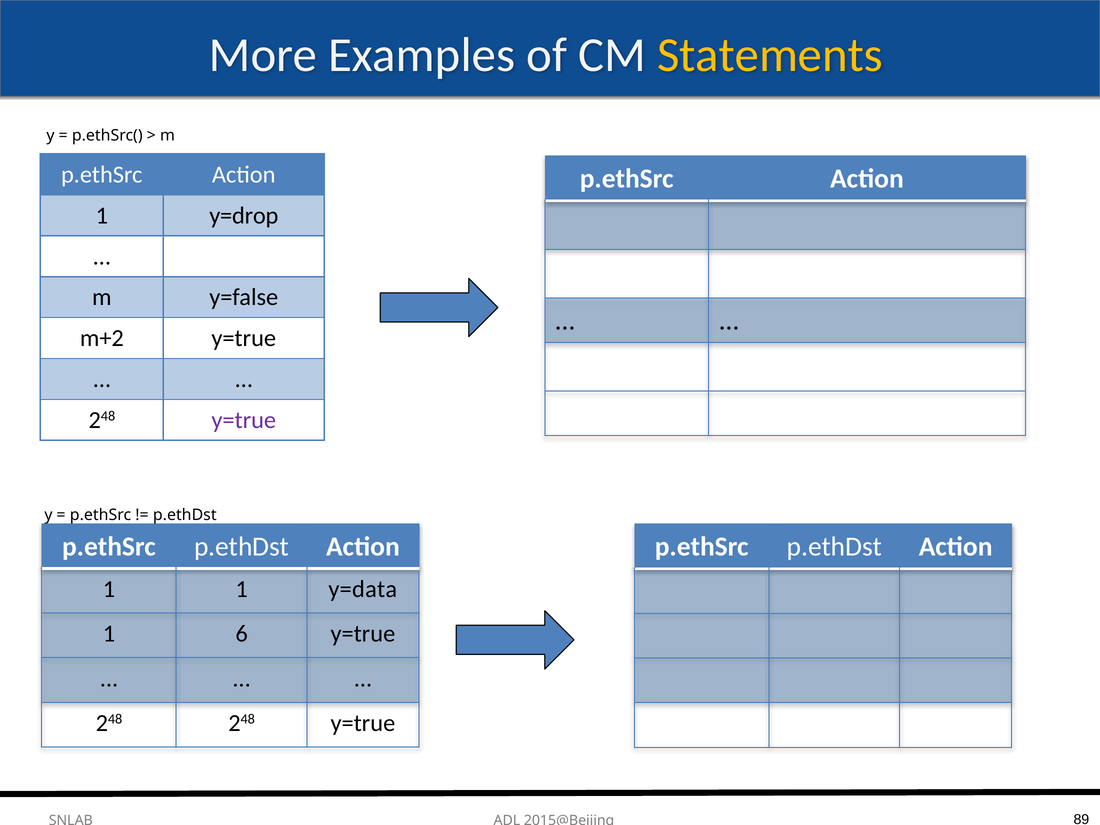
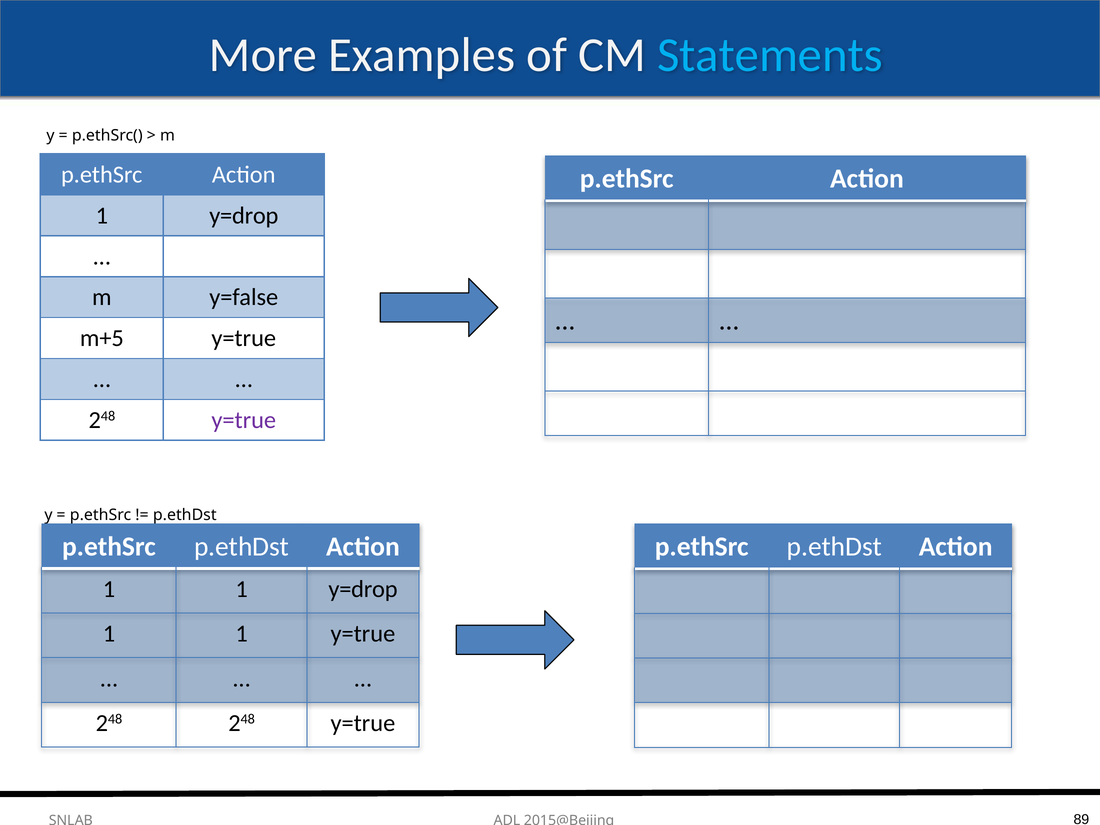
Statements colour: yellow -> light blue
m+2: m+2 -> m+5
1 1 y=data: y=data -> y=drop
6 at (242, 634): 6 -> 1
